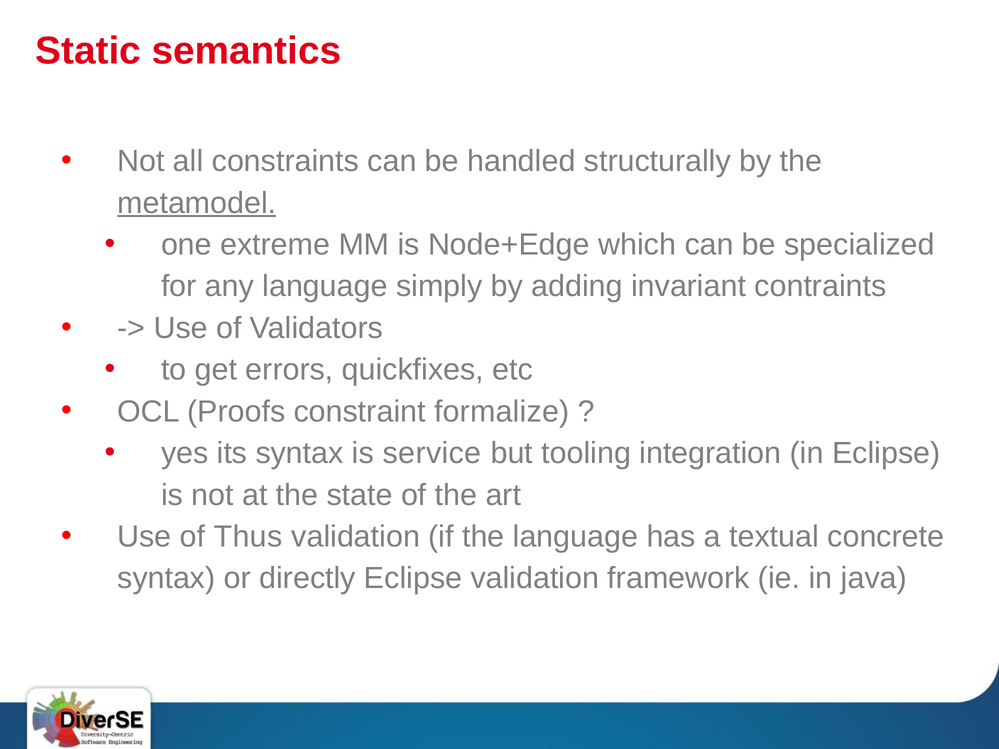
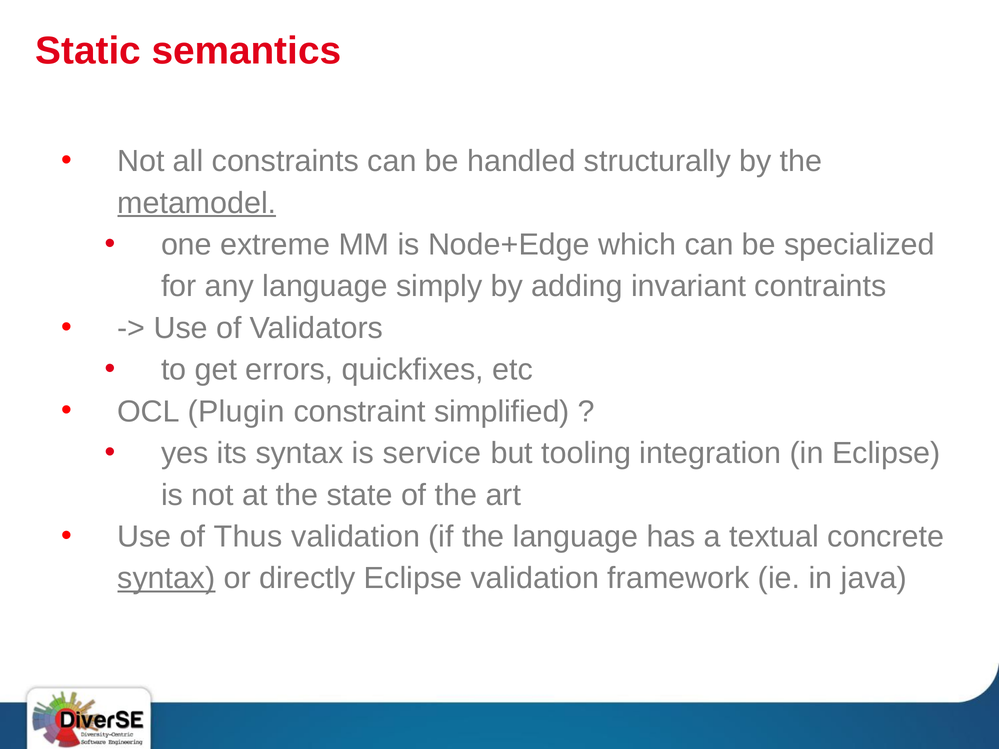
Proofs: Proofs -> Plugin
formalize: formalize -> simplified
syntax at (166, 579) underline: none -> present
